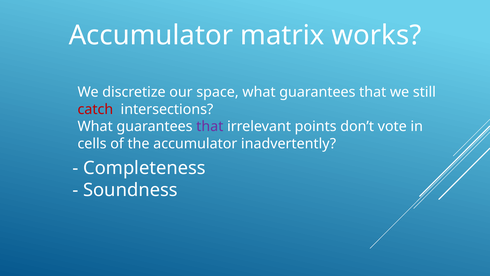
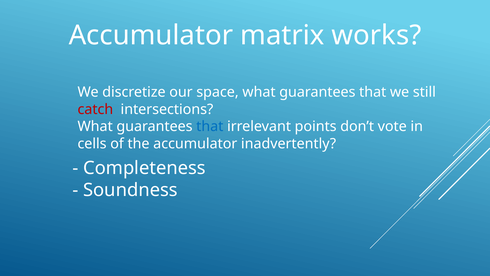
that at (210, 126) colour: purple -> blue
